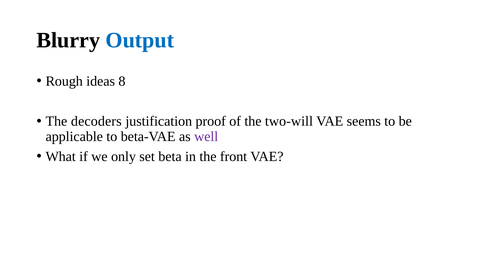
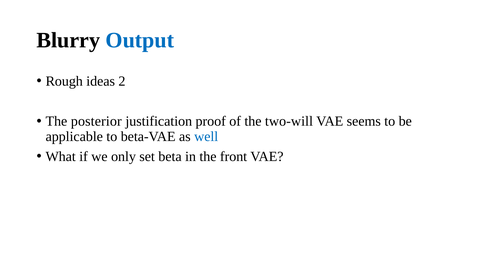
8: 8 -> 2
decoders: decoders -> posterior
well colour: purple -> blue
